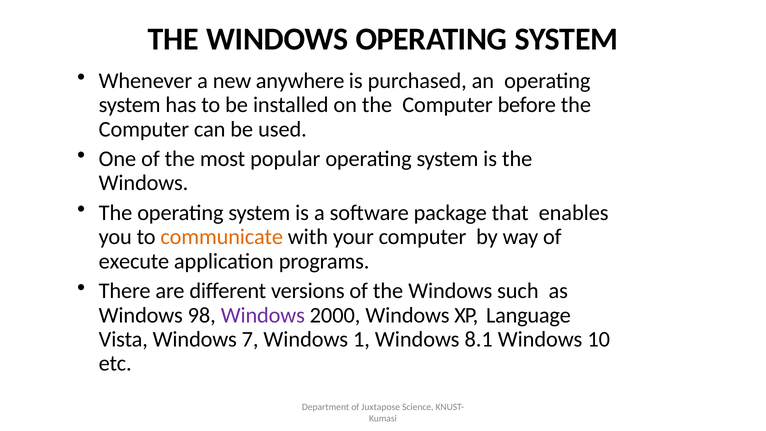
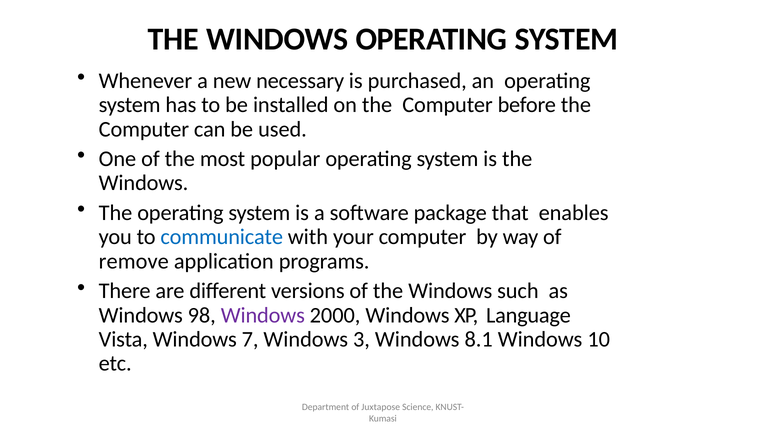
anywhere: anywhere -> necessary
communicate colour: orange -> blue
execute: execute -> remove
1: 1 -> 3
